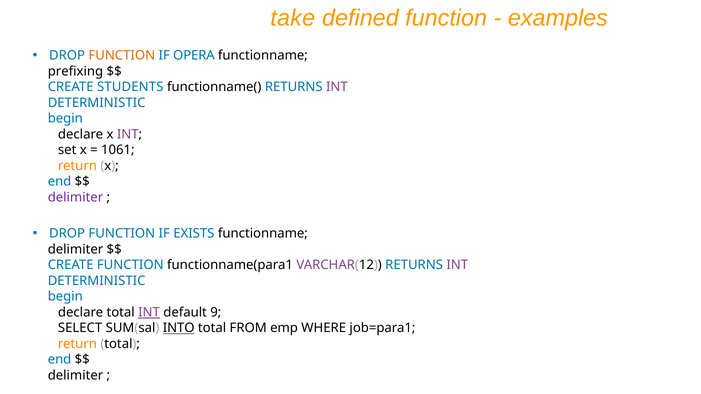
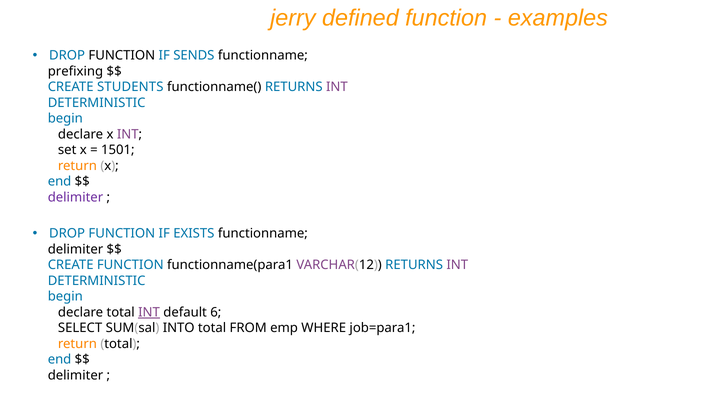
take: take -> jerry
FUNCTION at (122, 56) colour: orange -> black
OPERA: OPERA -> SENDS
1061: 1061 -> 1501
9: 9 -> 6
INTO underline: present -> none
